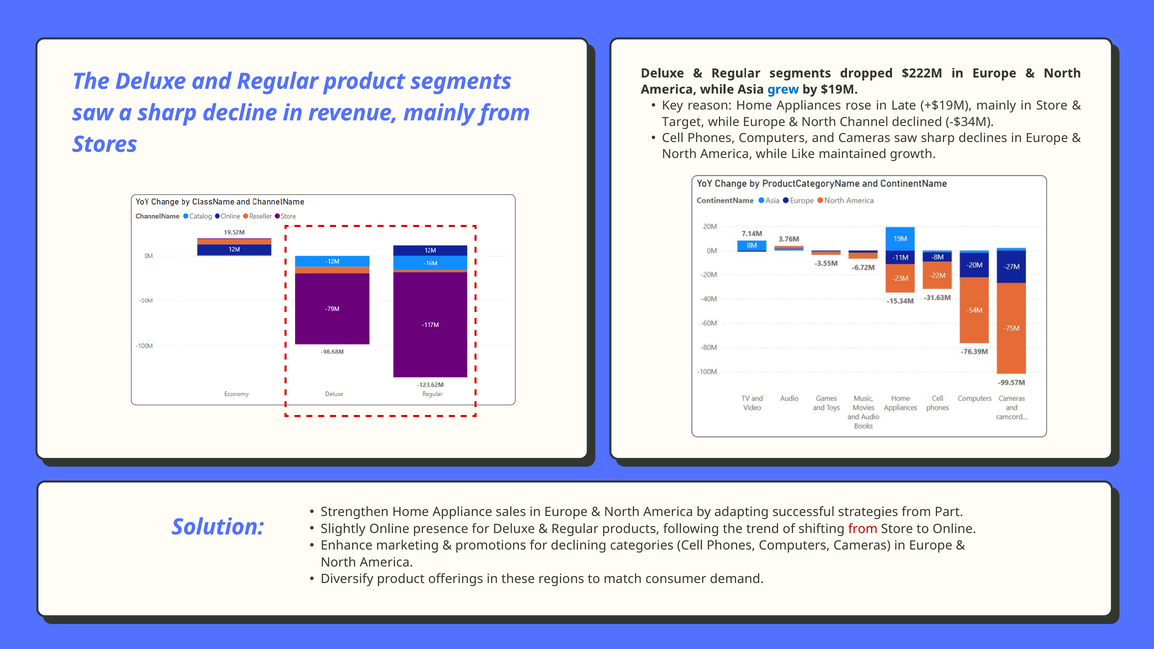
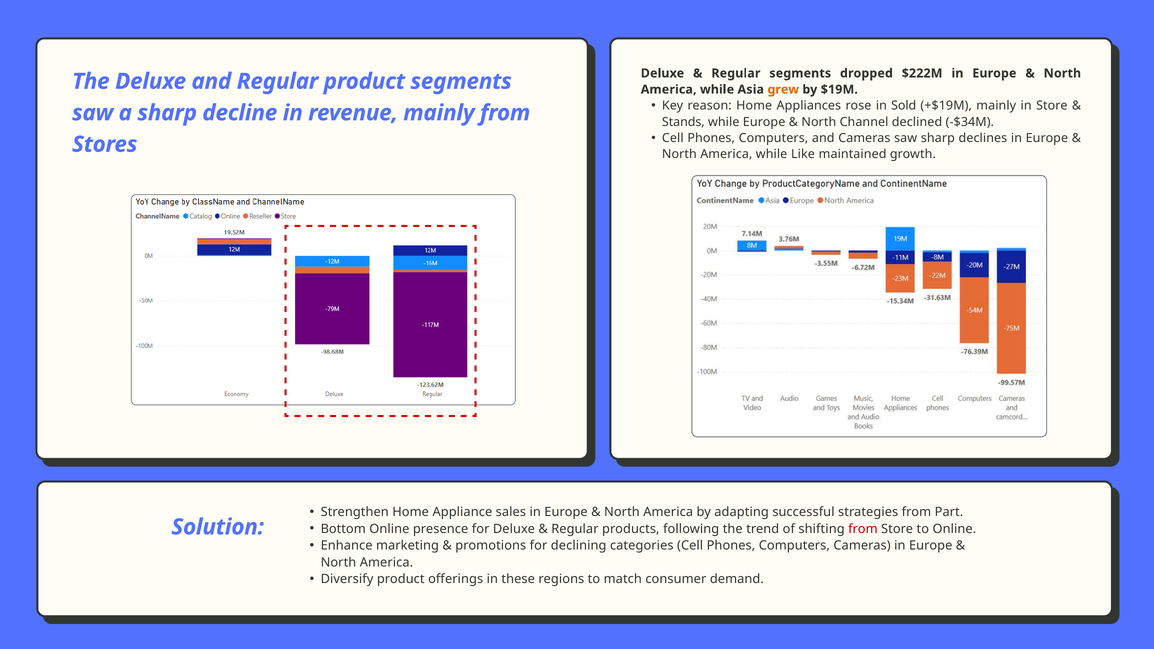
grew colour: blue -> orange
Late: Late -> Sold
Target: Target -> Stands
Slightly: Slightly -> Bottom
